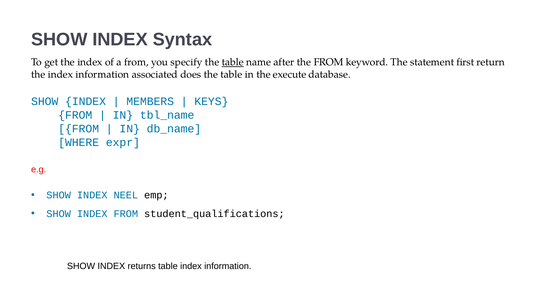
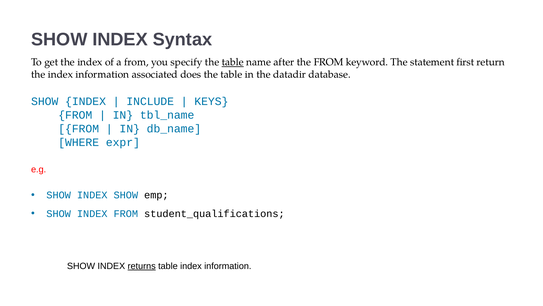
execute: execute -> datadir
MEMBERS: MEMBERS -> INCLUDE
INDEX NEEL: NEEL -> SHOW
returns underline: none -> present
